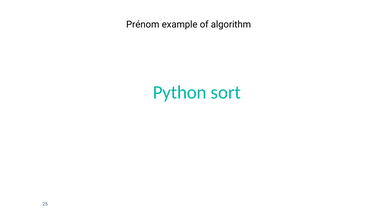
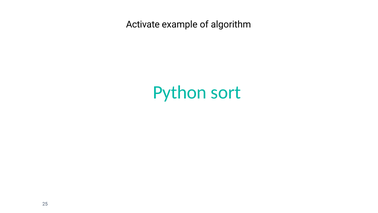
Prénom: Prénom -> Activate
